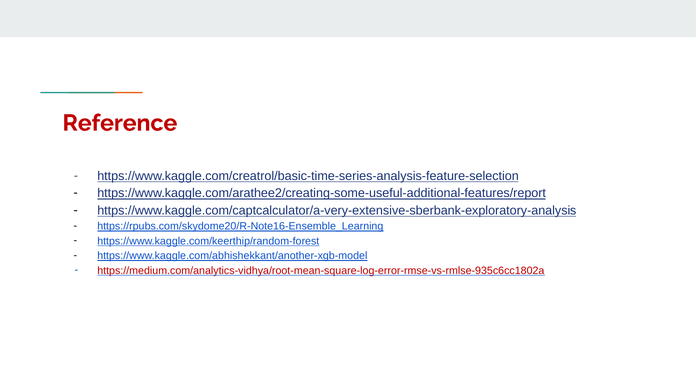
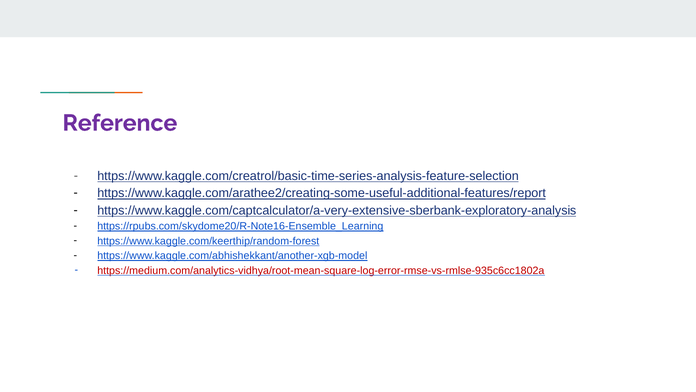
Reference colour: red -> purple
